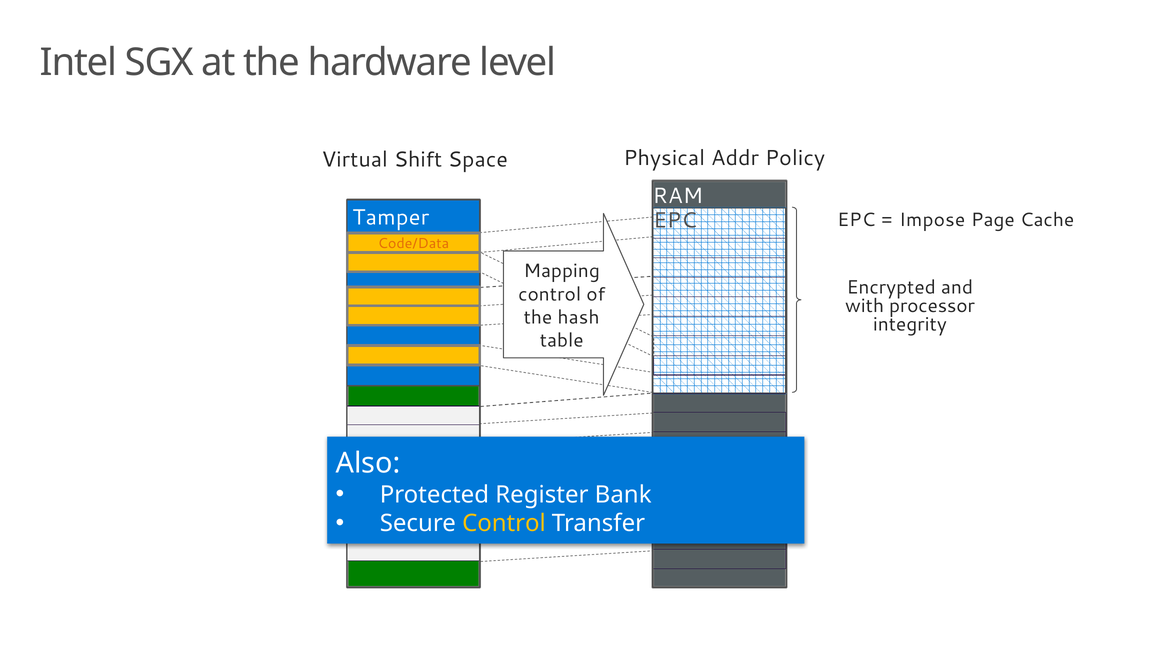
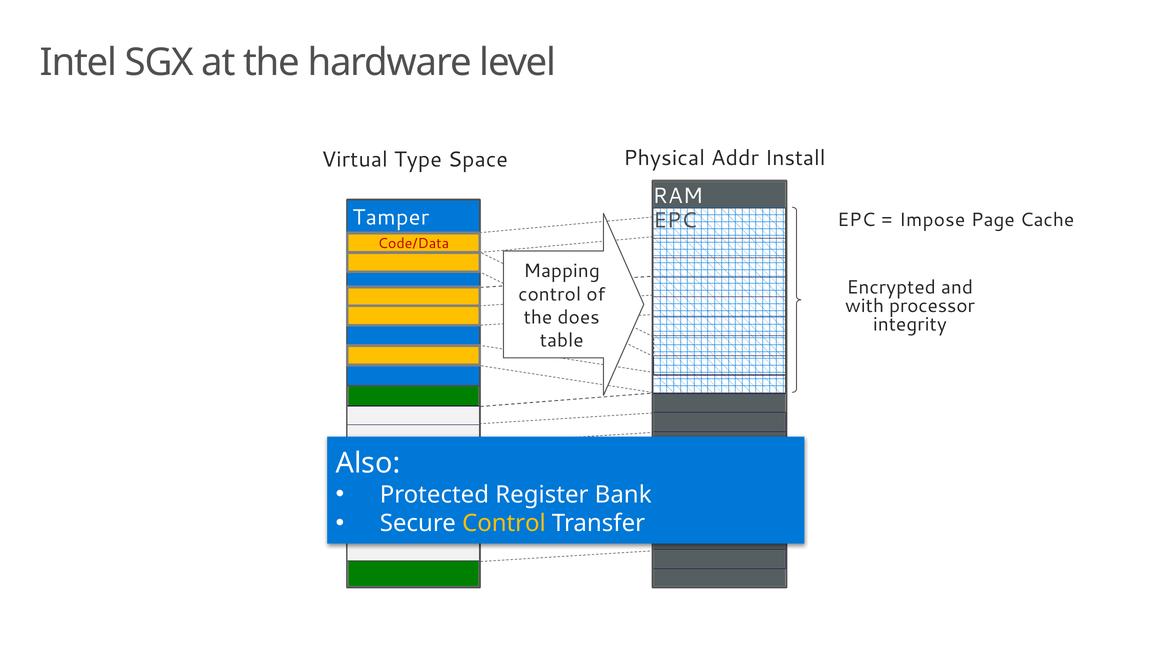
Policy: Policy -> Install
Shift: Shift -> Type
Code/Data colour: orange -> red
hash: hash -> does
